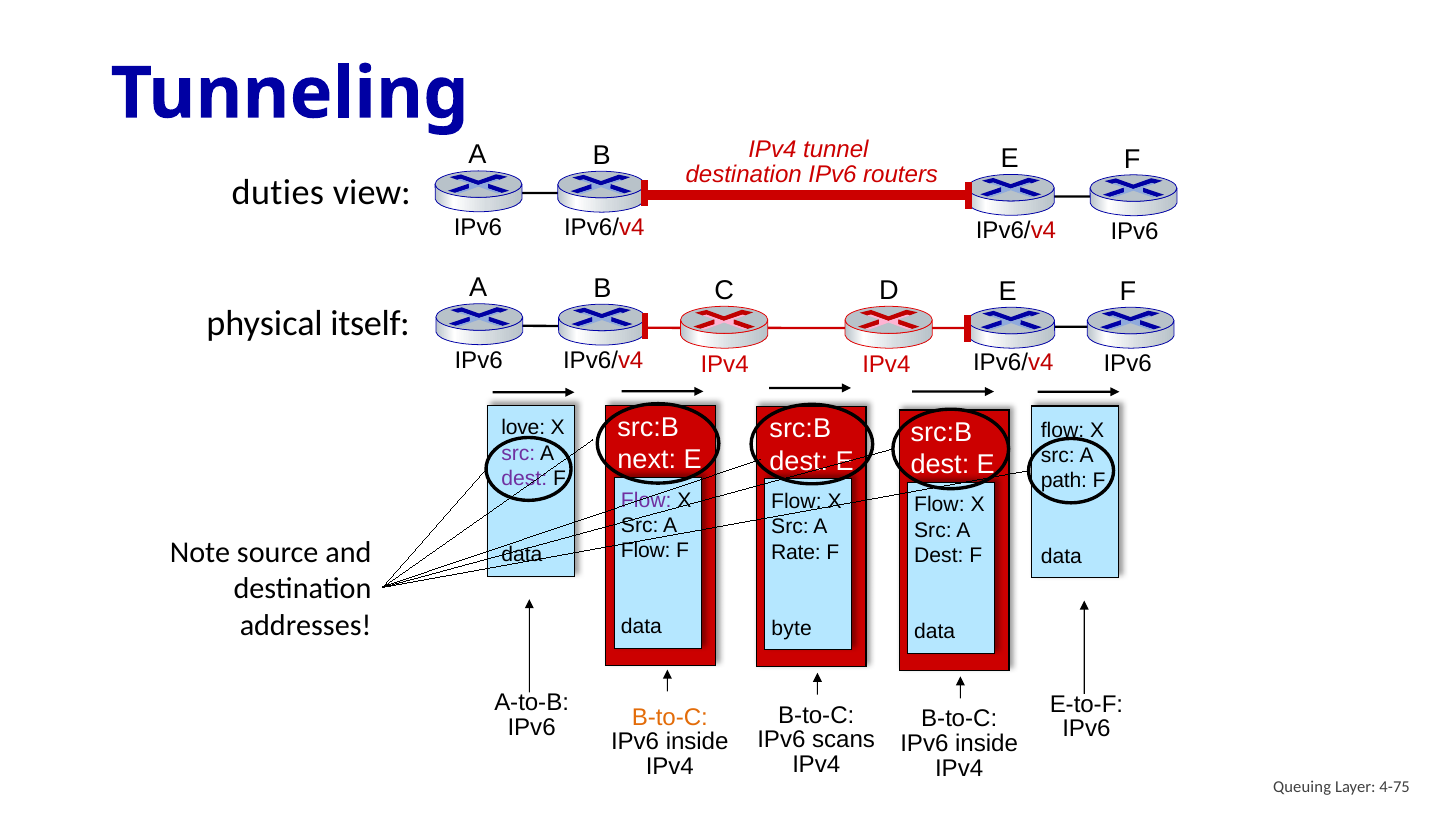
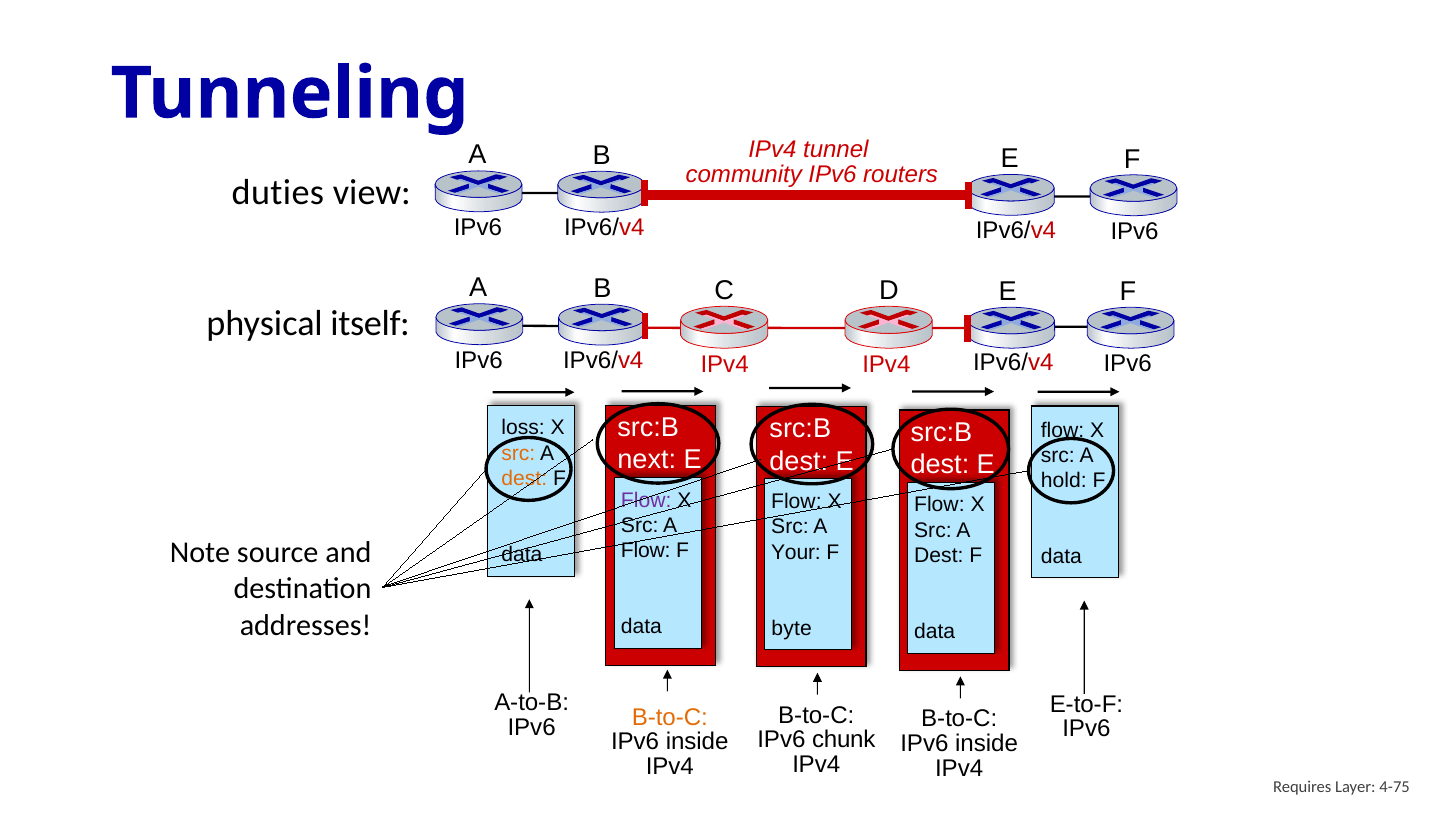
destination at (744, 175): destination -> community
love: love -> loss
src at (518, 454) colour: purple -> orange
dest at (524, 479) colour: purple -> orange
path: path -> hold
Rate: Rate -> Your
scans: scans -> chunk
Queuing: Queuing -> Requires
